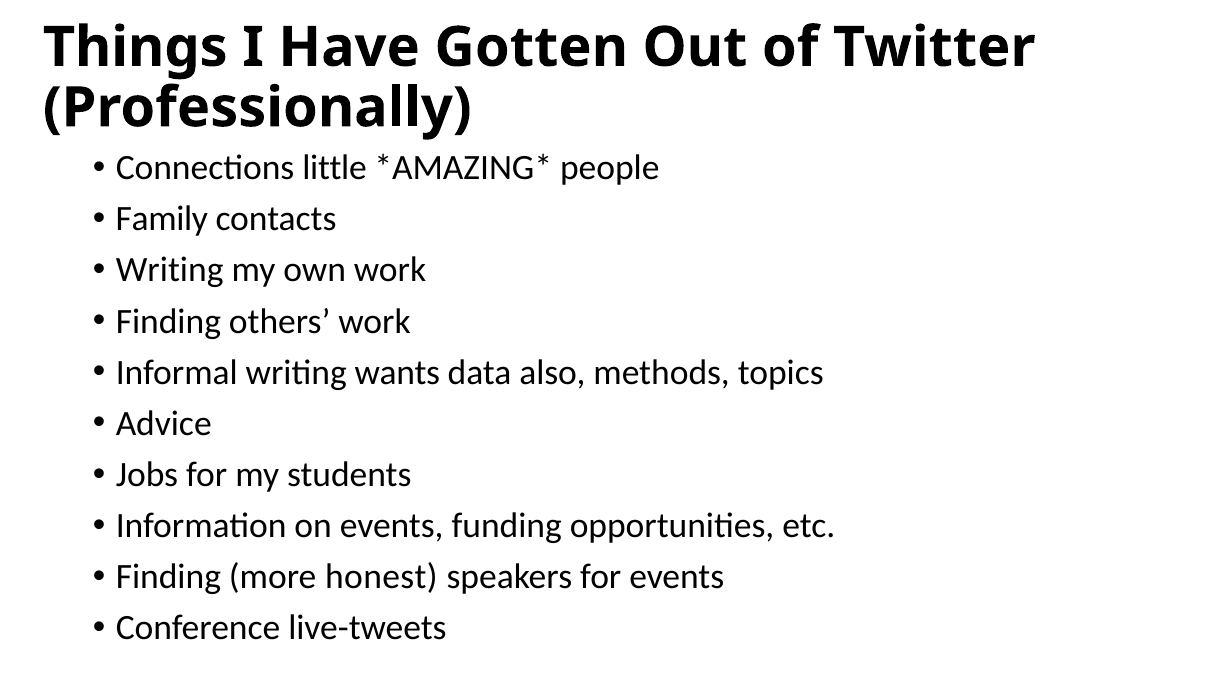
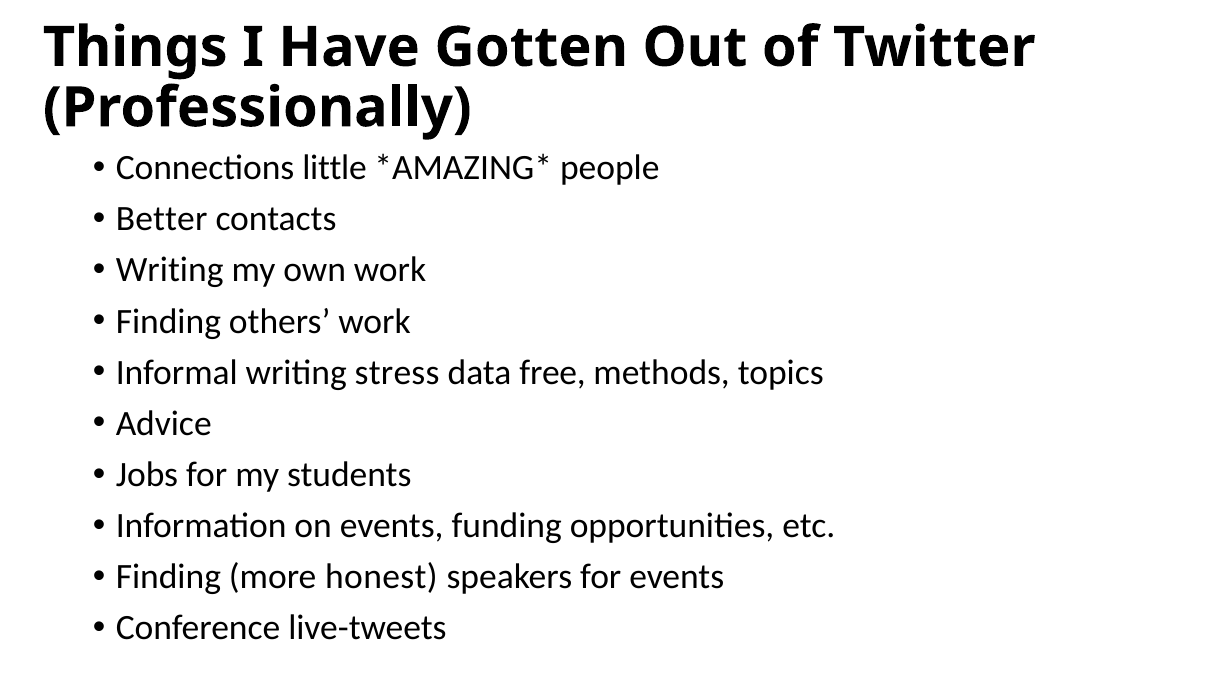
Family: Family -> Better
wants: wants -> stress
also: also -> free
